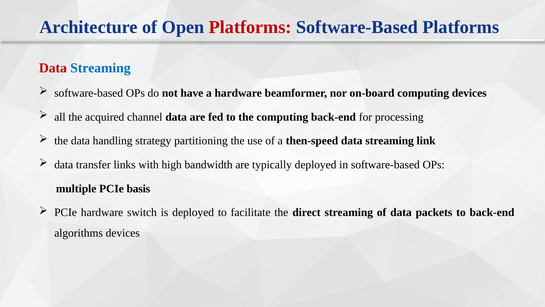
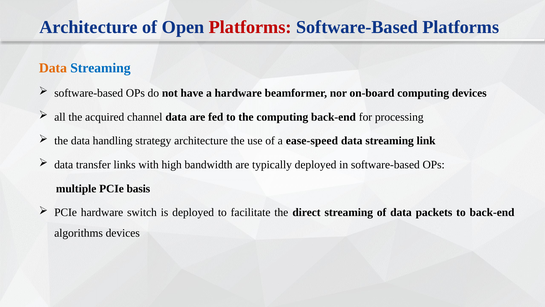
Data at (53, 68) colour: red -> orange
strategy partitioning: partitioning -> architecture
then-speed: then-speed -> ease-speed
